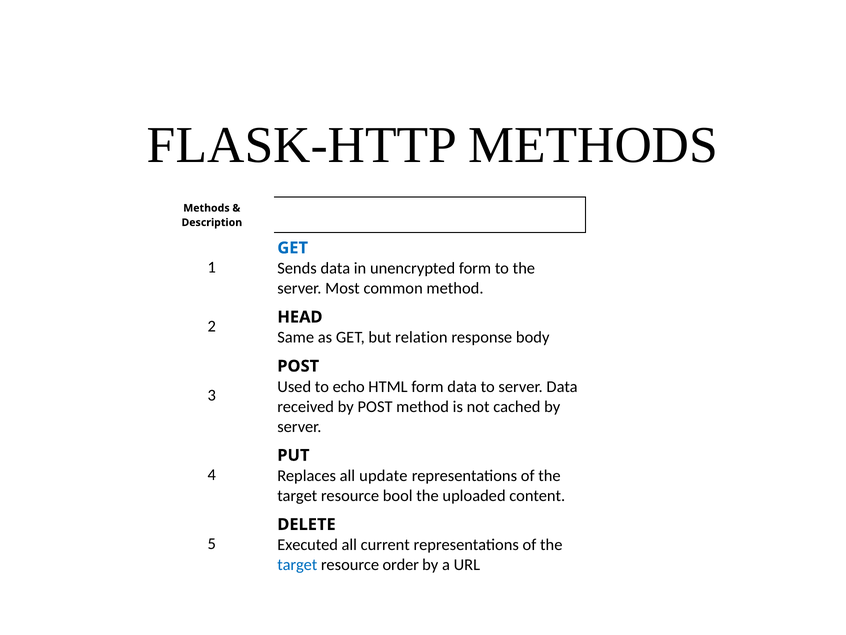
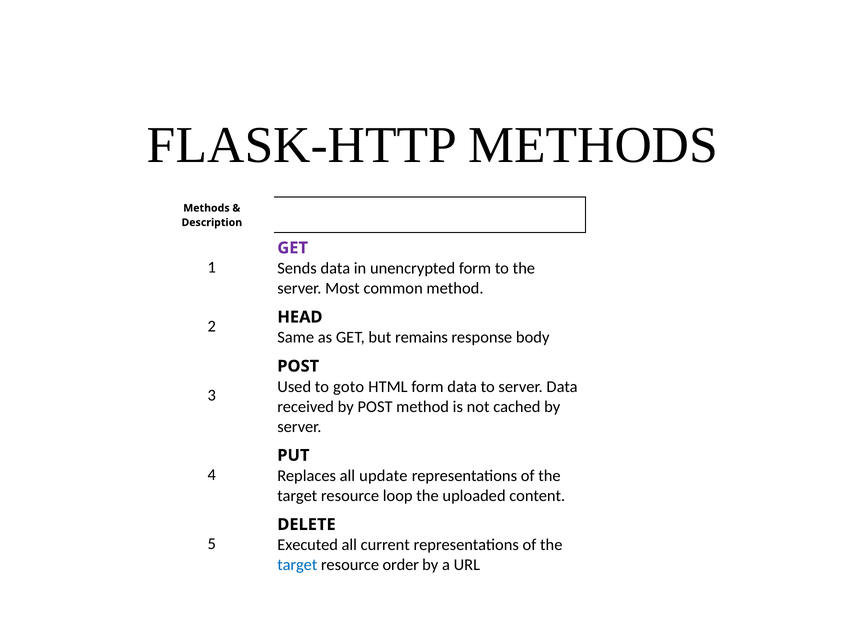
GET at (293, 248) colour: blue -> purple
relation: relation -> remains
echo: echo -> goto
bool: bool -> loop
